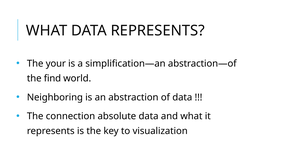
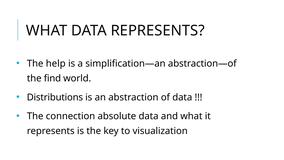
your: your -> help
Neighboring: Neighboring -> Distributions
